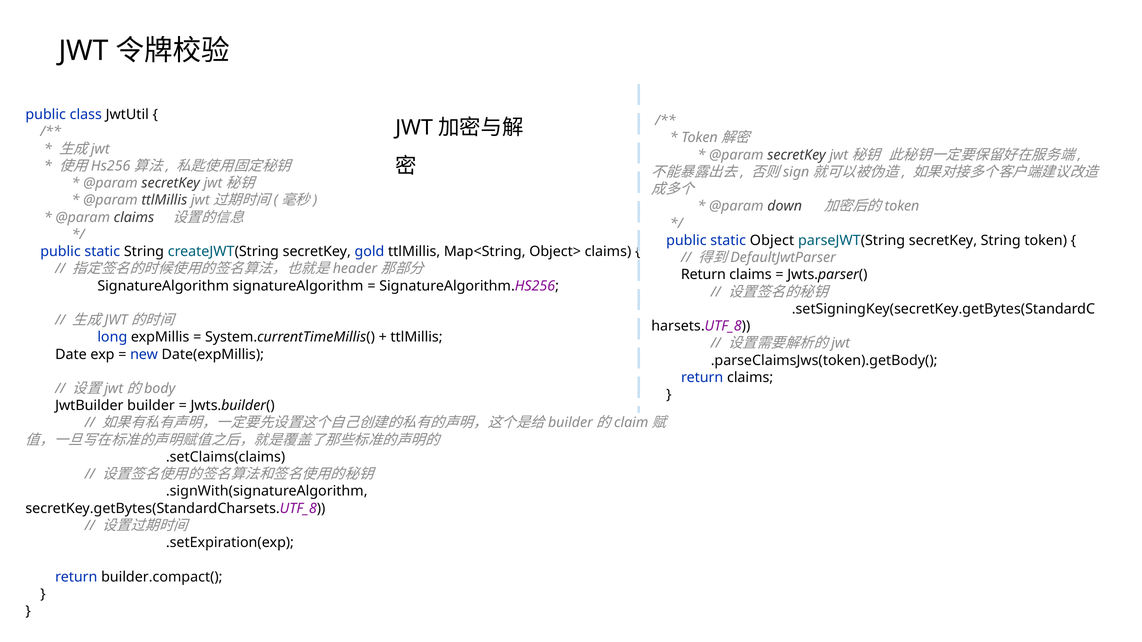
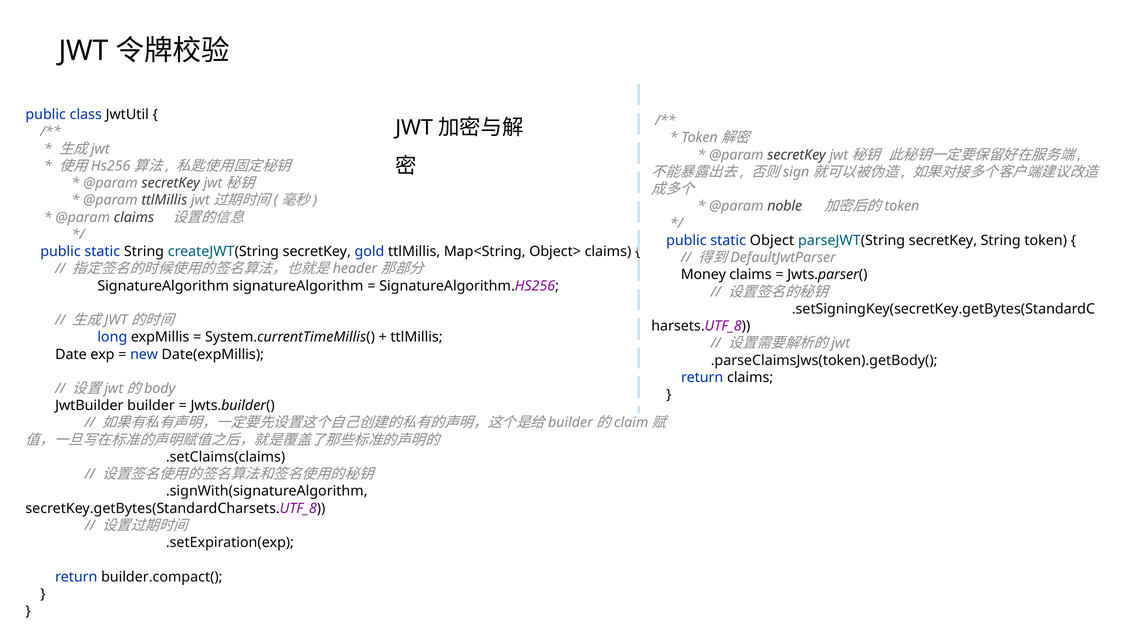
down: down -> noble
Return at (703, 275): Return -> Money
